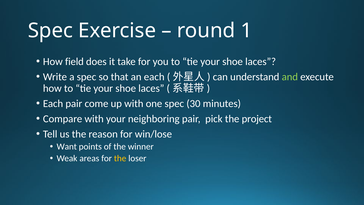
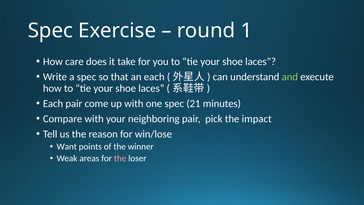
field: field -> care
30: 30 -> 21
project: project -> impact
the at (120, 158) colour: yellow -> pink
